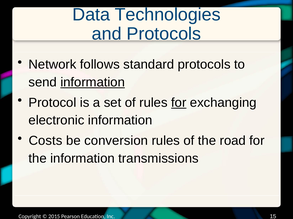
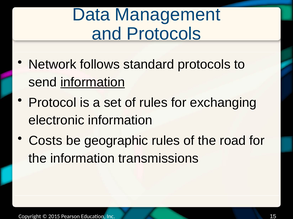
Technologies: Technologies -> Management
for at (179, 103) underline: present -> none
conversion: conversion -> geographic
